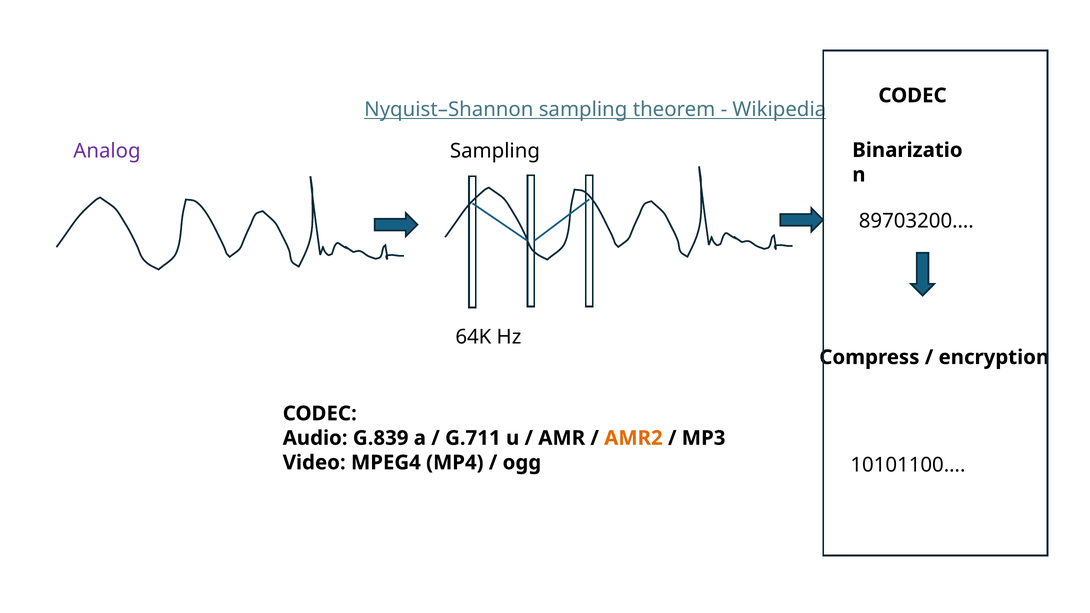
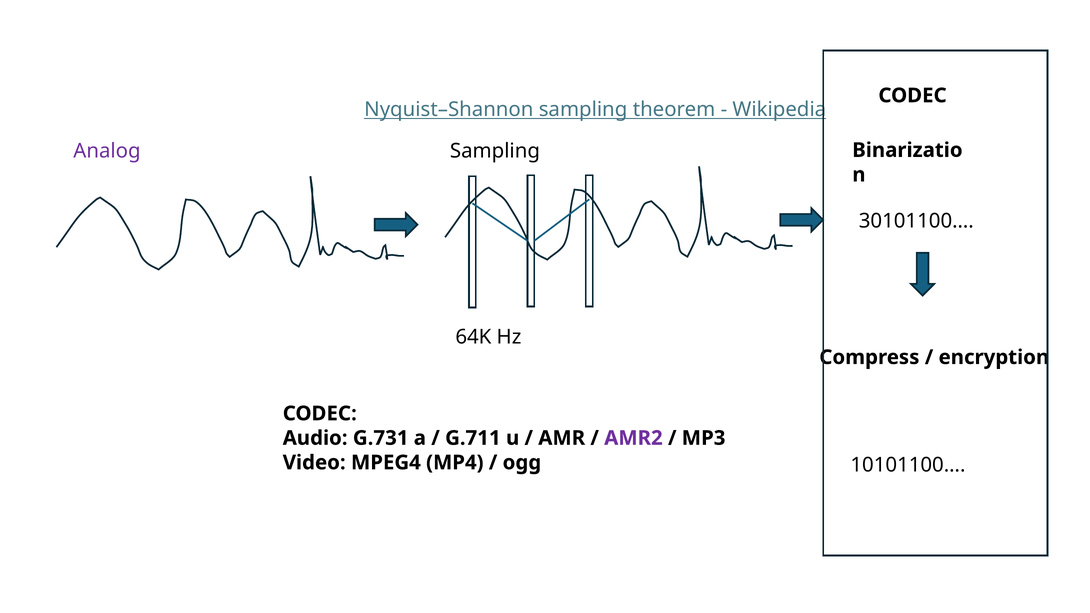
89703200…: 89703200… -> 30101100…
G.839: G.839 -> G.731
AMR2 colour: orange -> purple
